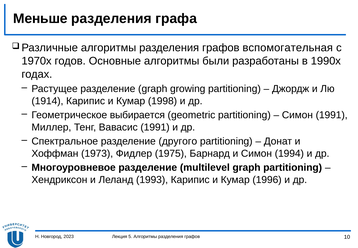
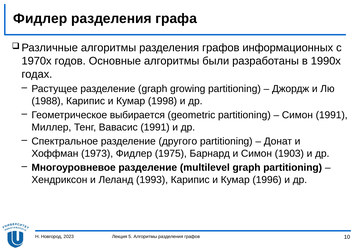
Меньше at (40, 19): Меньше -> Фидлер
вспомогательная: вспомогательная -> информационных
1914: 1914 -> 1988
1994: 1994 -> 1903
